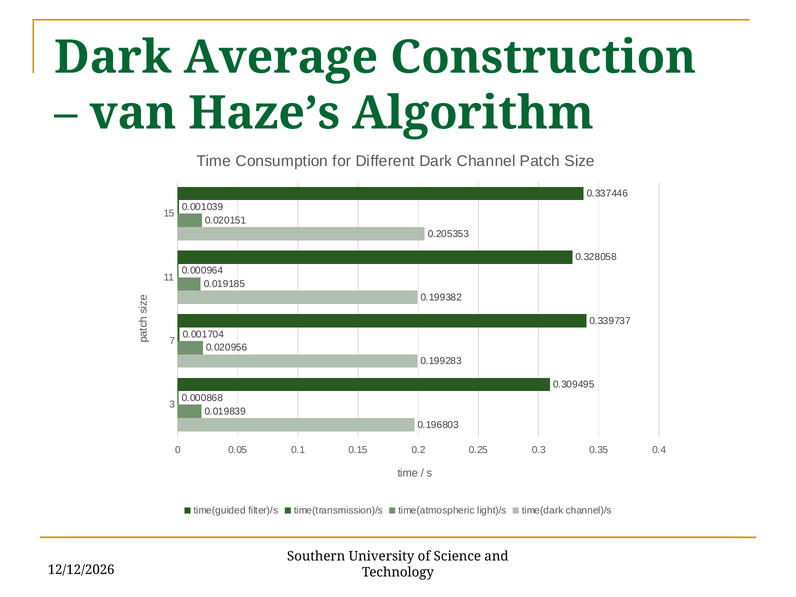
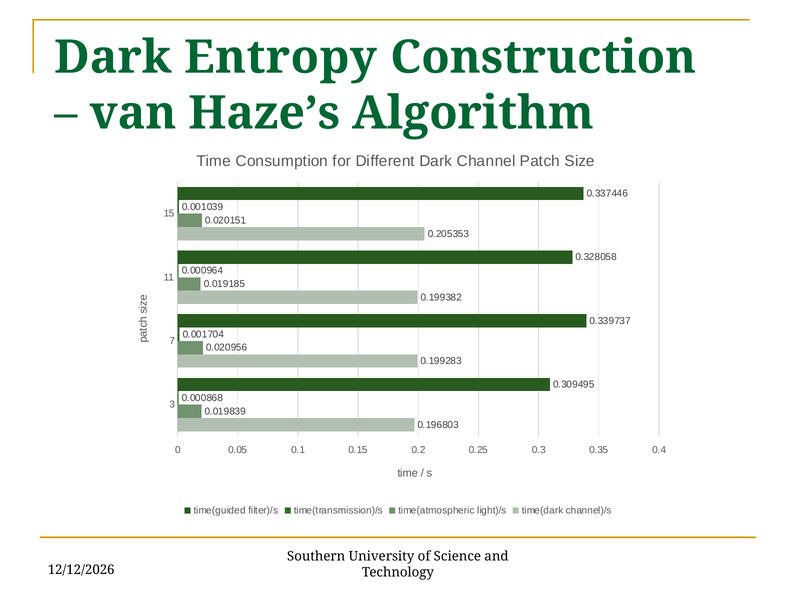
Average: Average -> Entropy
